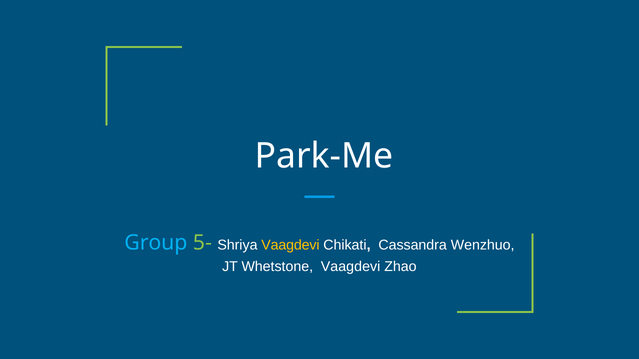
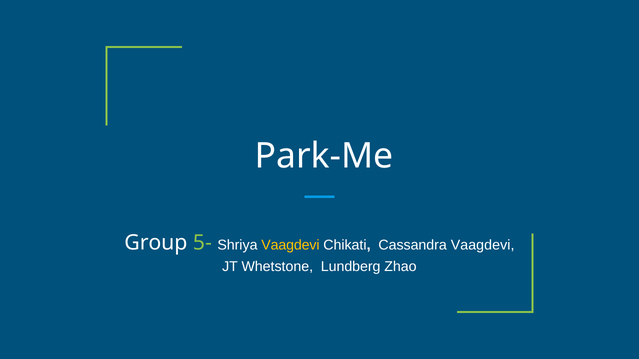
Group colour: light blue -> white
Cassandra Wenzhuo: Wenzhuo -> Vaagdevi
Whetstone Vaagdevi: Vaagdevi -> Lundberg
